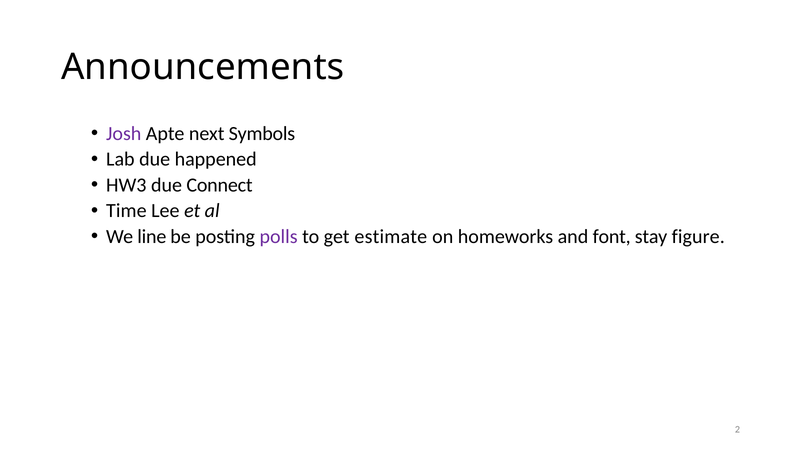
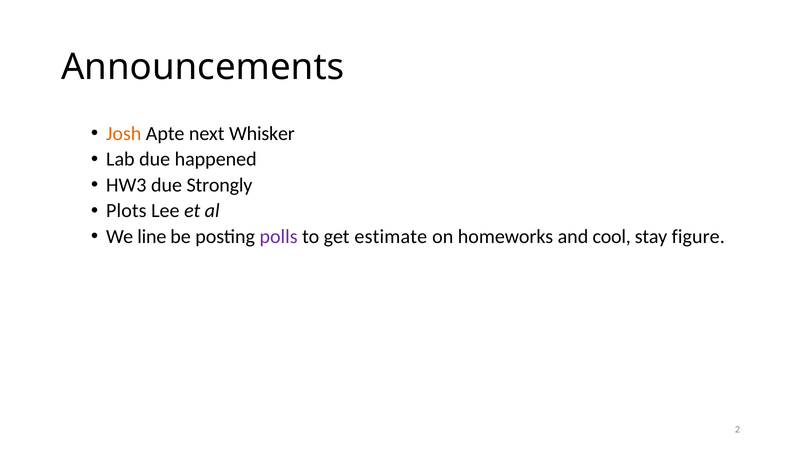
Josh colour: purple -> orange
Symbols: Symbols -> Whisker
Connect: Connect -> Strongly
Time: Time -> Plots
font: font -> cool
